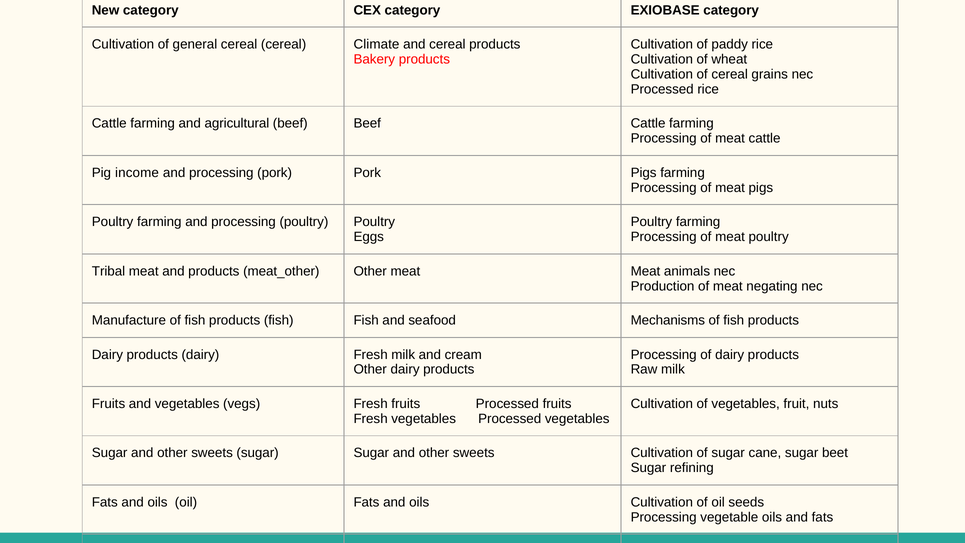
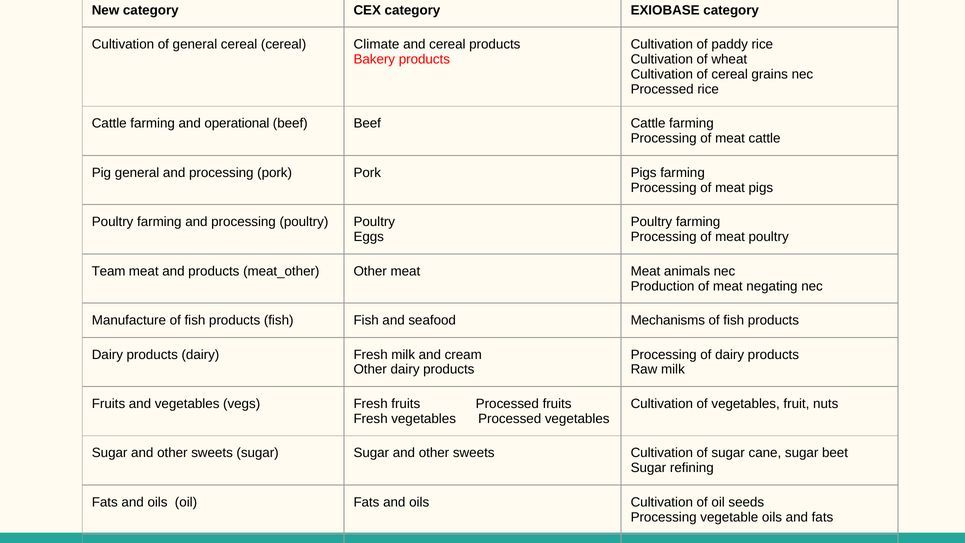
agricultural: agricultural -> operational
Pig income: income -> general
Tribal: Tribal -> Team
